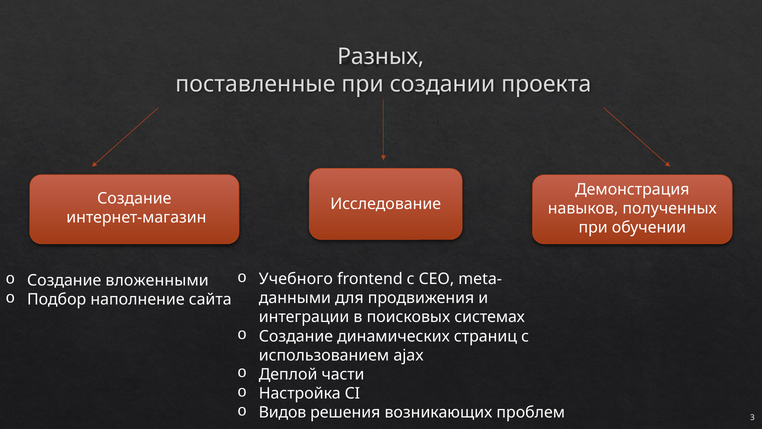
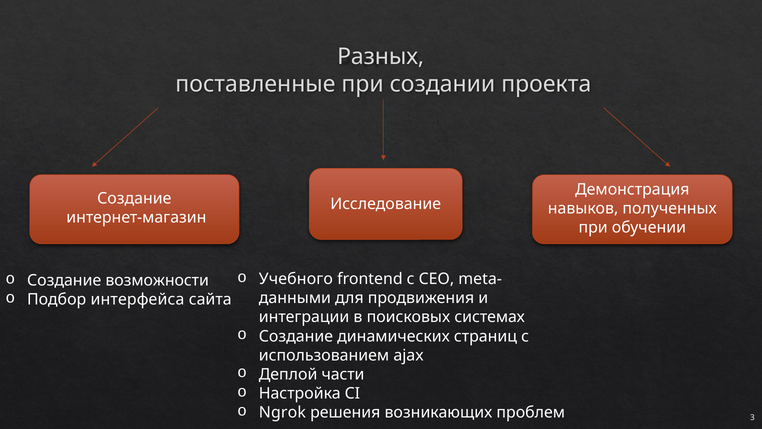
вложенными: вложенными -> возможности
наполнение: наполнение -> интерфейса
Видов: Видов -> Ngrok
